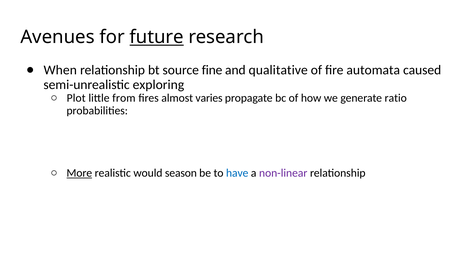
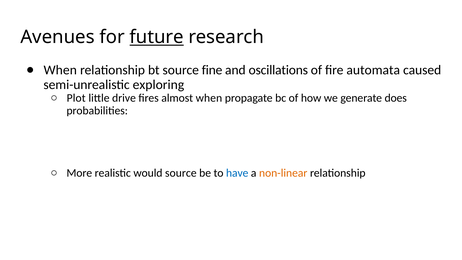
qualitative: qualitative -> oscillations
from: from -> drive
almost varies: varies -> when
ratio: ratio -> does
More underline: present -> none
would season: season -> source
non-linear colour: purple -> orange
